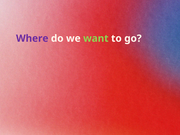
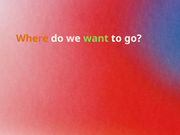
Where colour: purple -> orange
